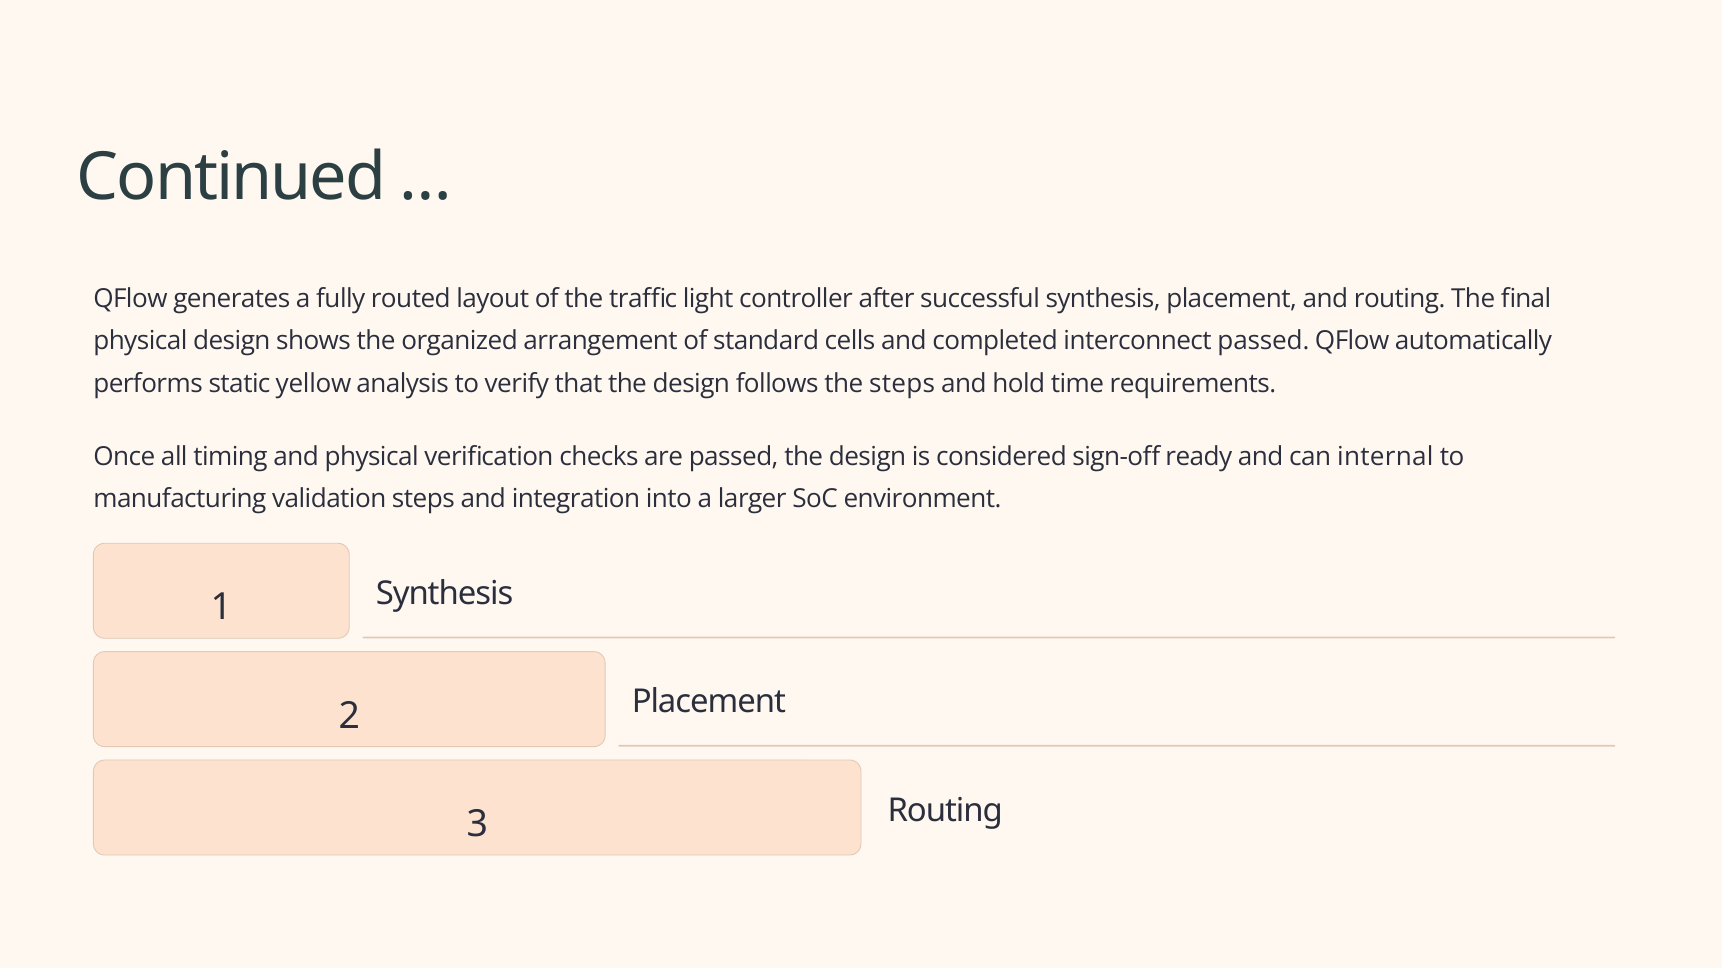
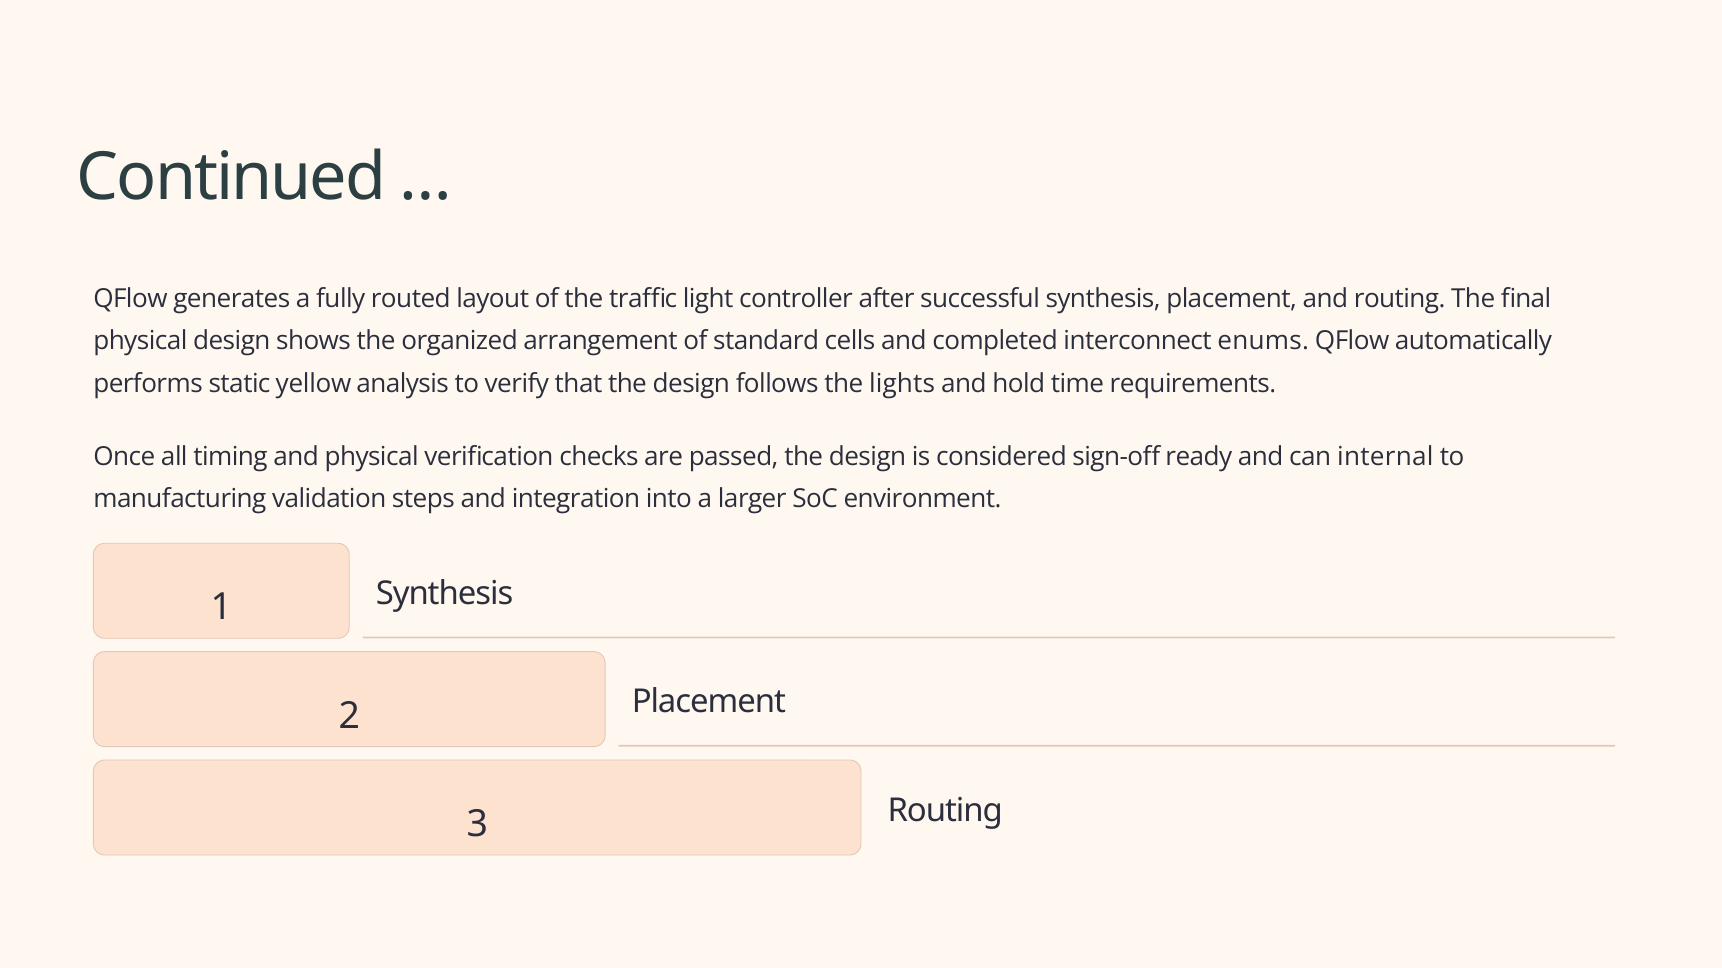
interconnect passed: passed -> enums
the steps: steps -> lights
